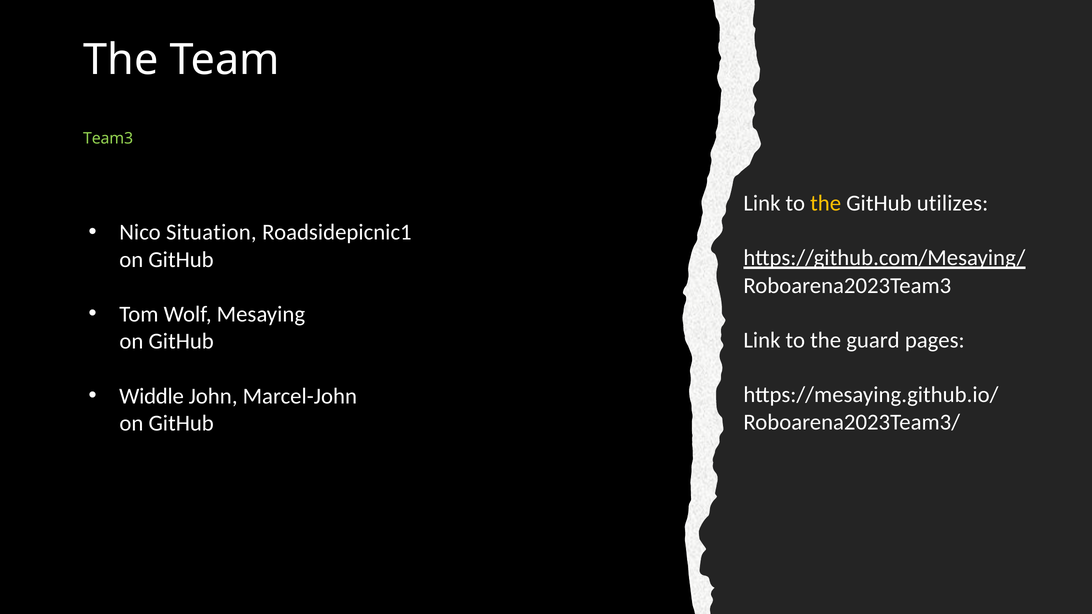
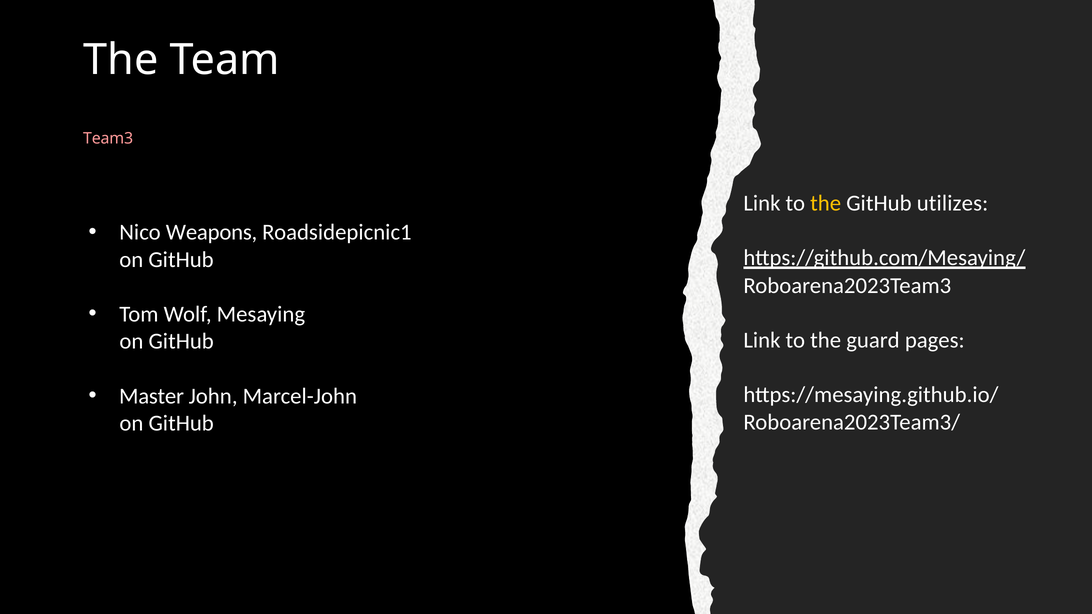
Team3 colour: light green -> pink
Situation: Situation -> Weapons
Widdle: Widdle -> Master
